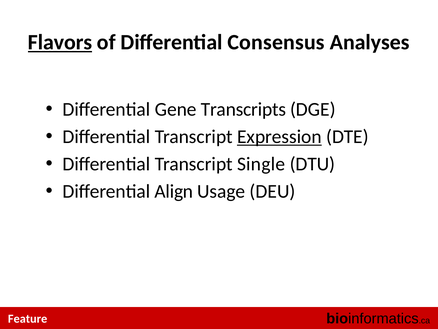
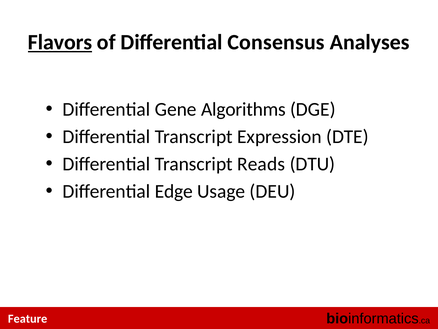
Transcripts: Transcripts -> Algorithms
Expression underline: present -> none
Single: Single -> Reads
Align: Align -> Edge
